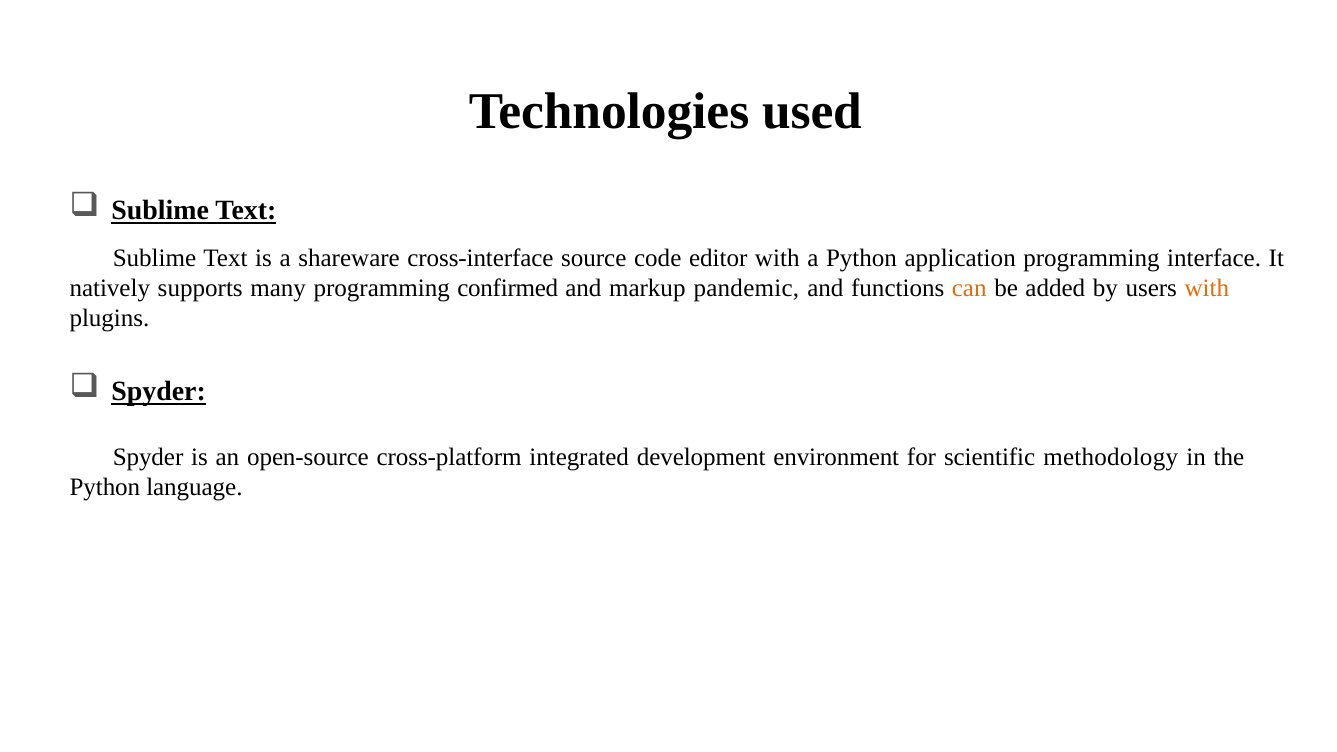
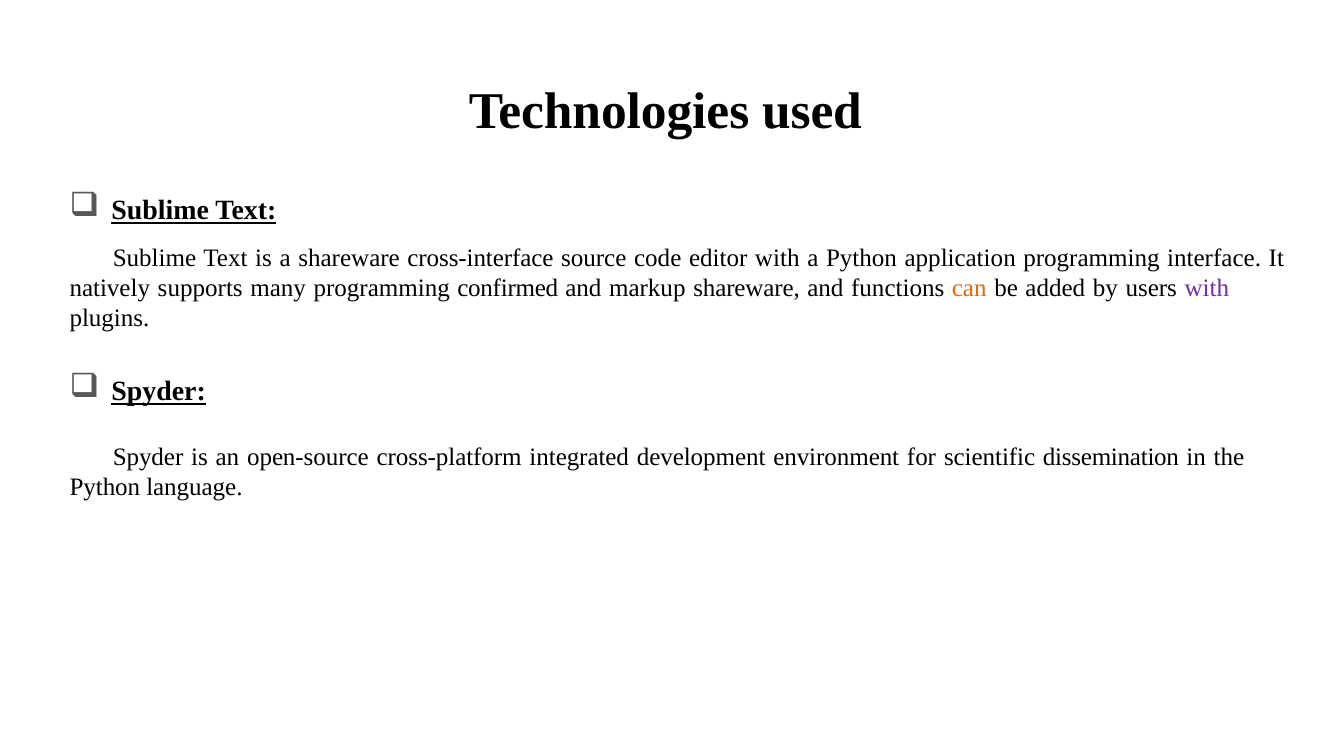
markup pandemic: pandemic -> shareware
with at (1207, 289) colour: orange -> purple
methodology: methodology -> dissemination
